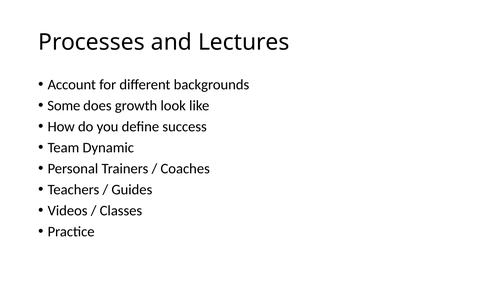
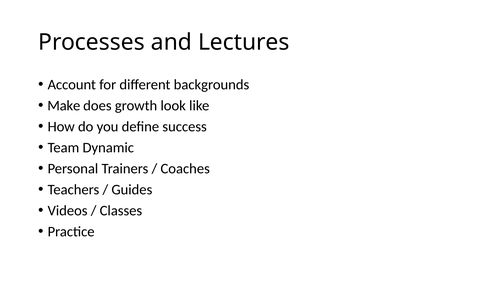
Some: Some -> Make
